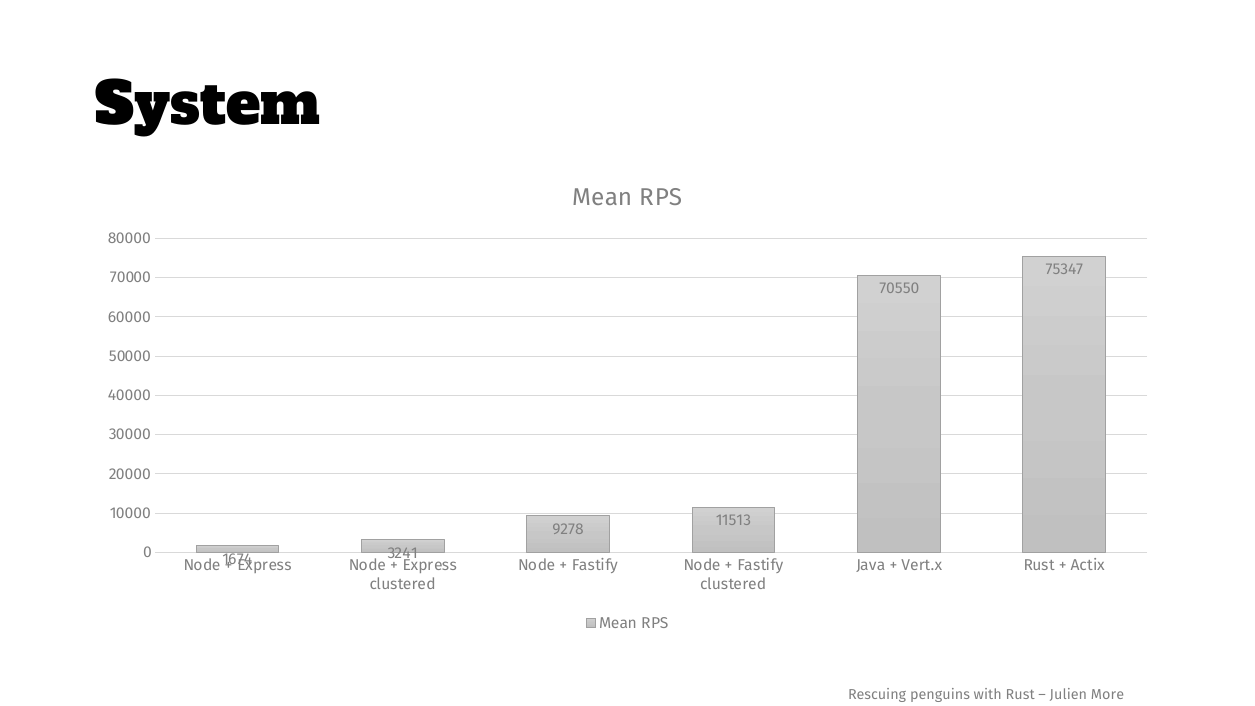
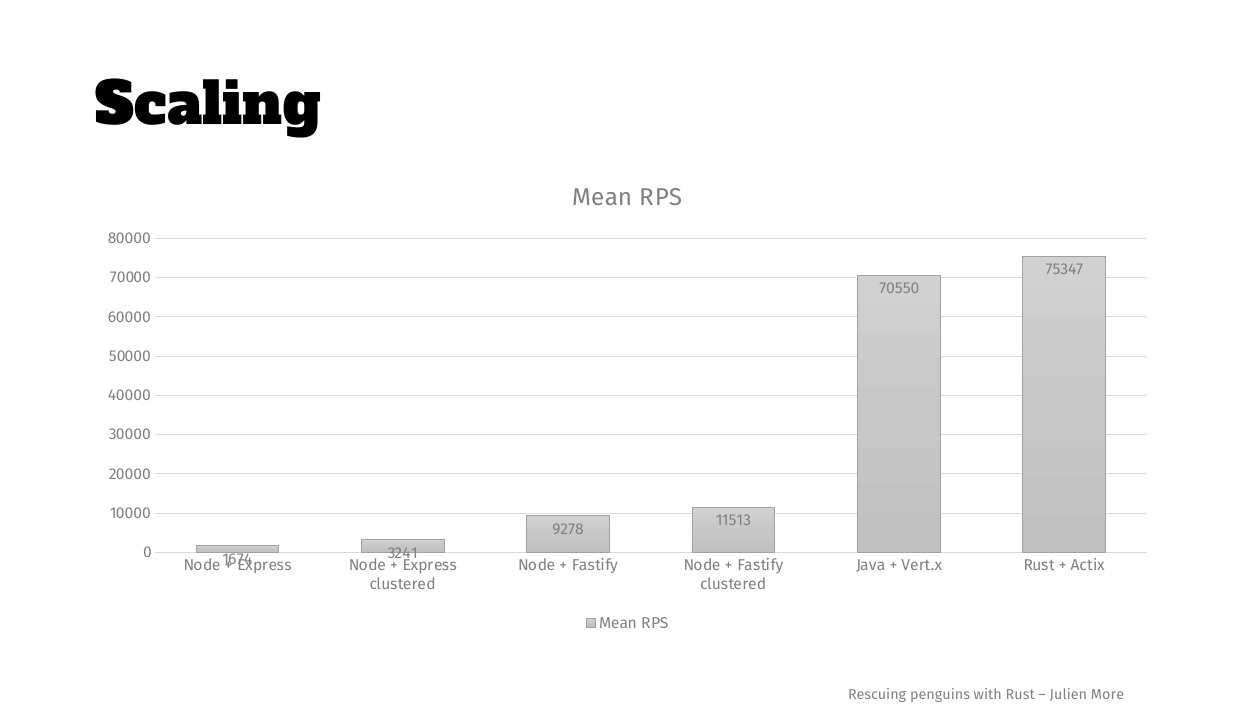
System: System -> Scaling
